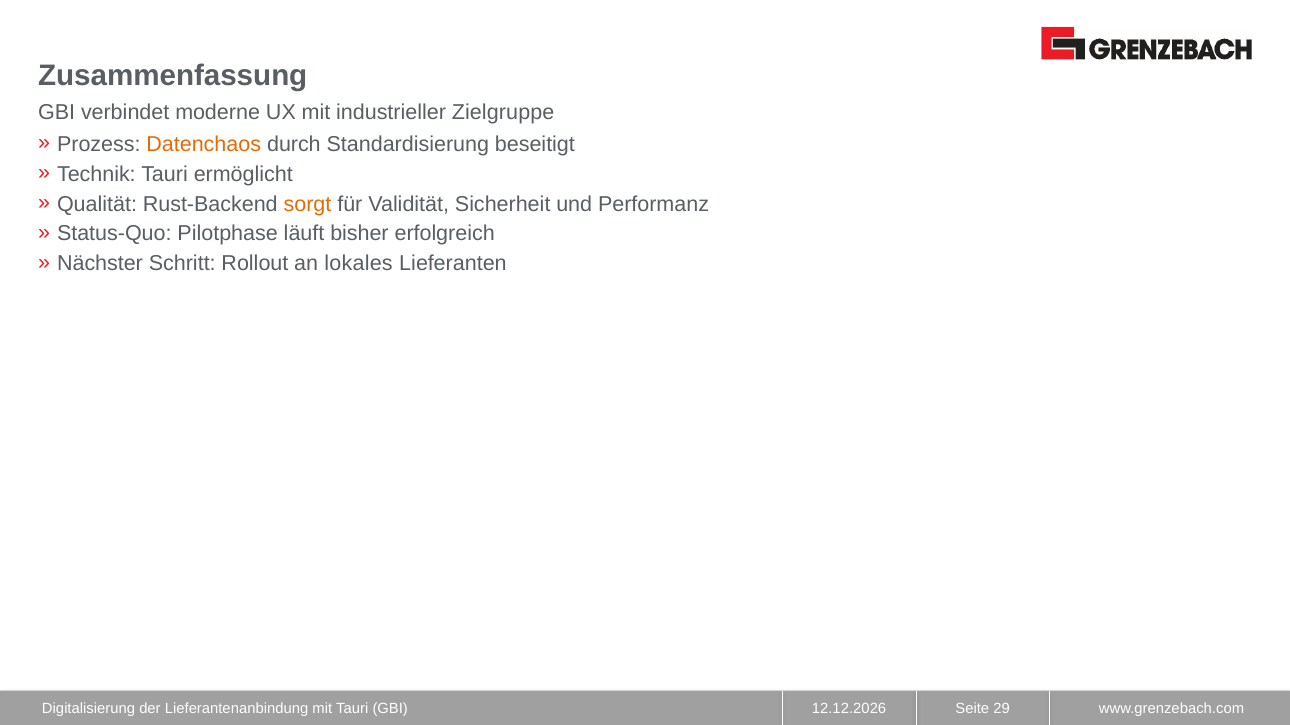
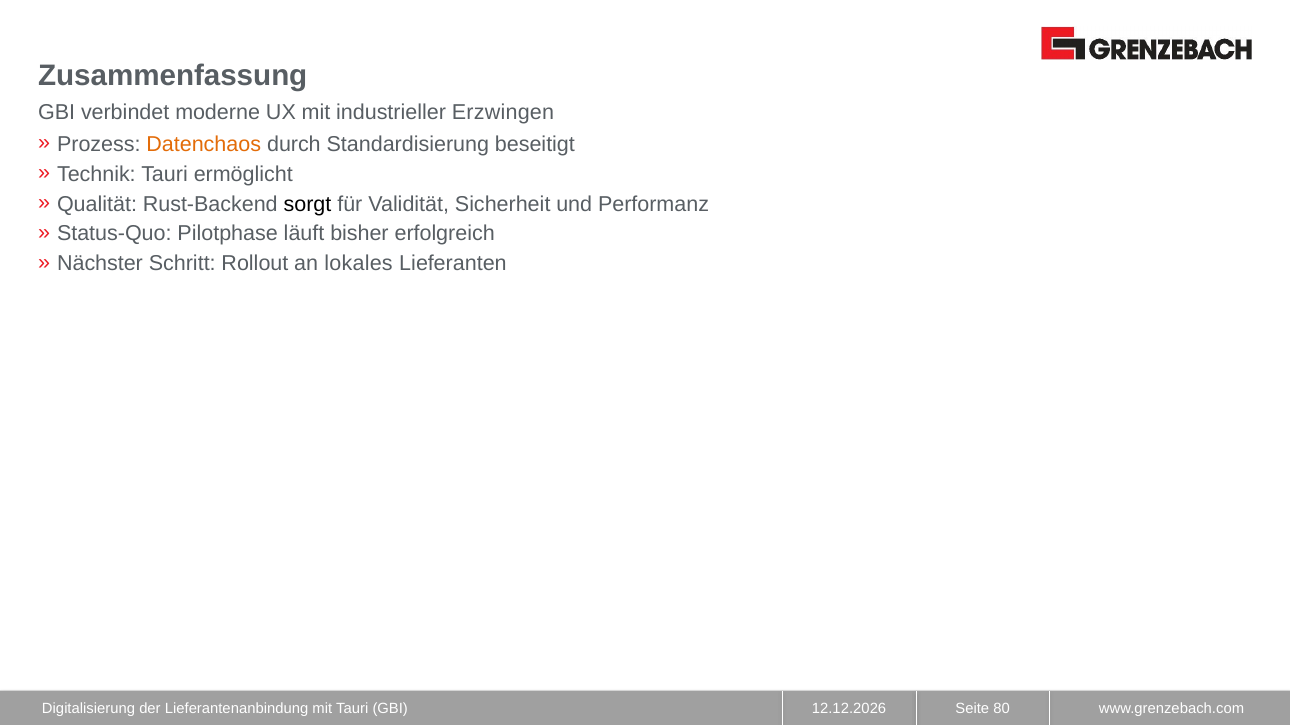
Zielgruppe: Zielgruppe -> Erzwingen
sorgt colour: orange -> black
29: 29 -> 80
